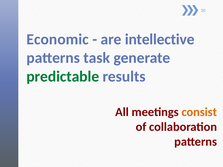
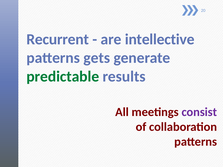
Economic: Economic -> Recurrent
task: task -> gets
consist colour: orange -> purple
